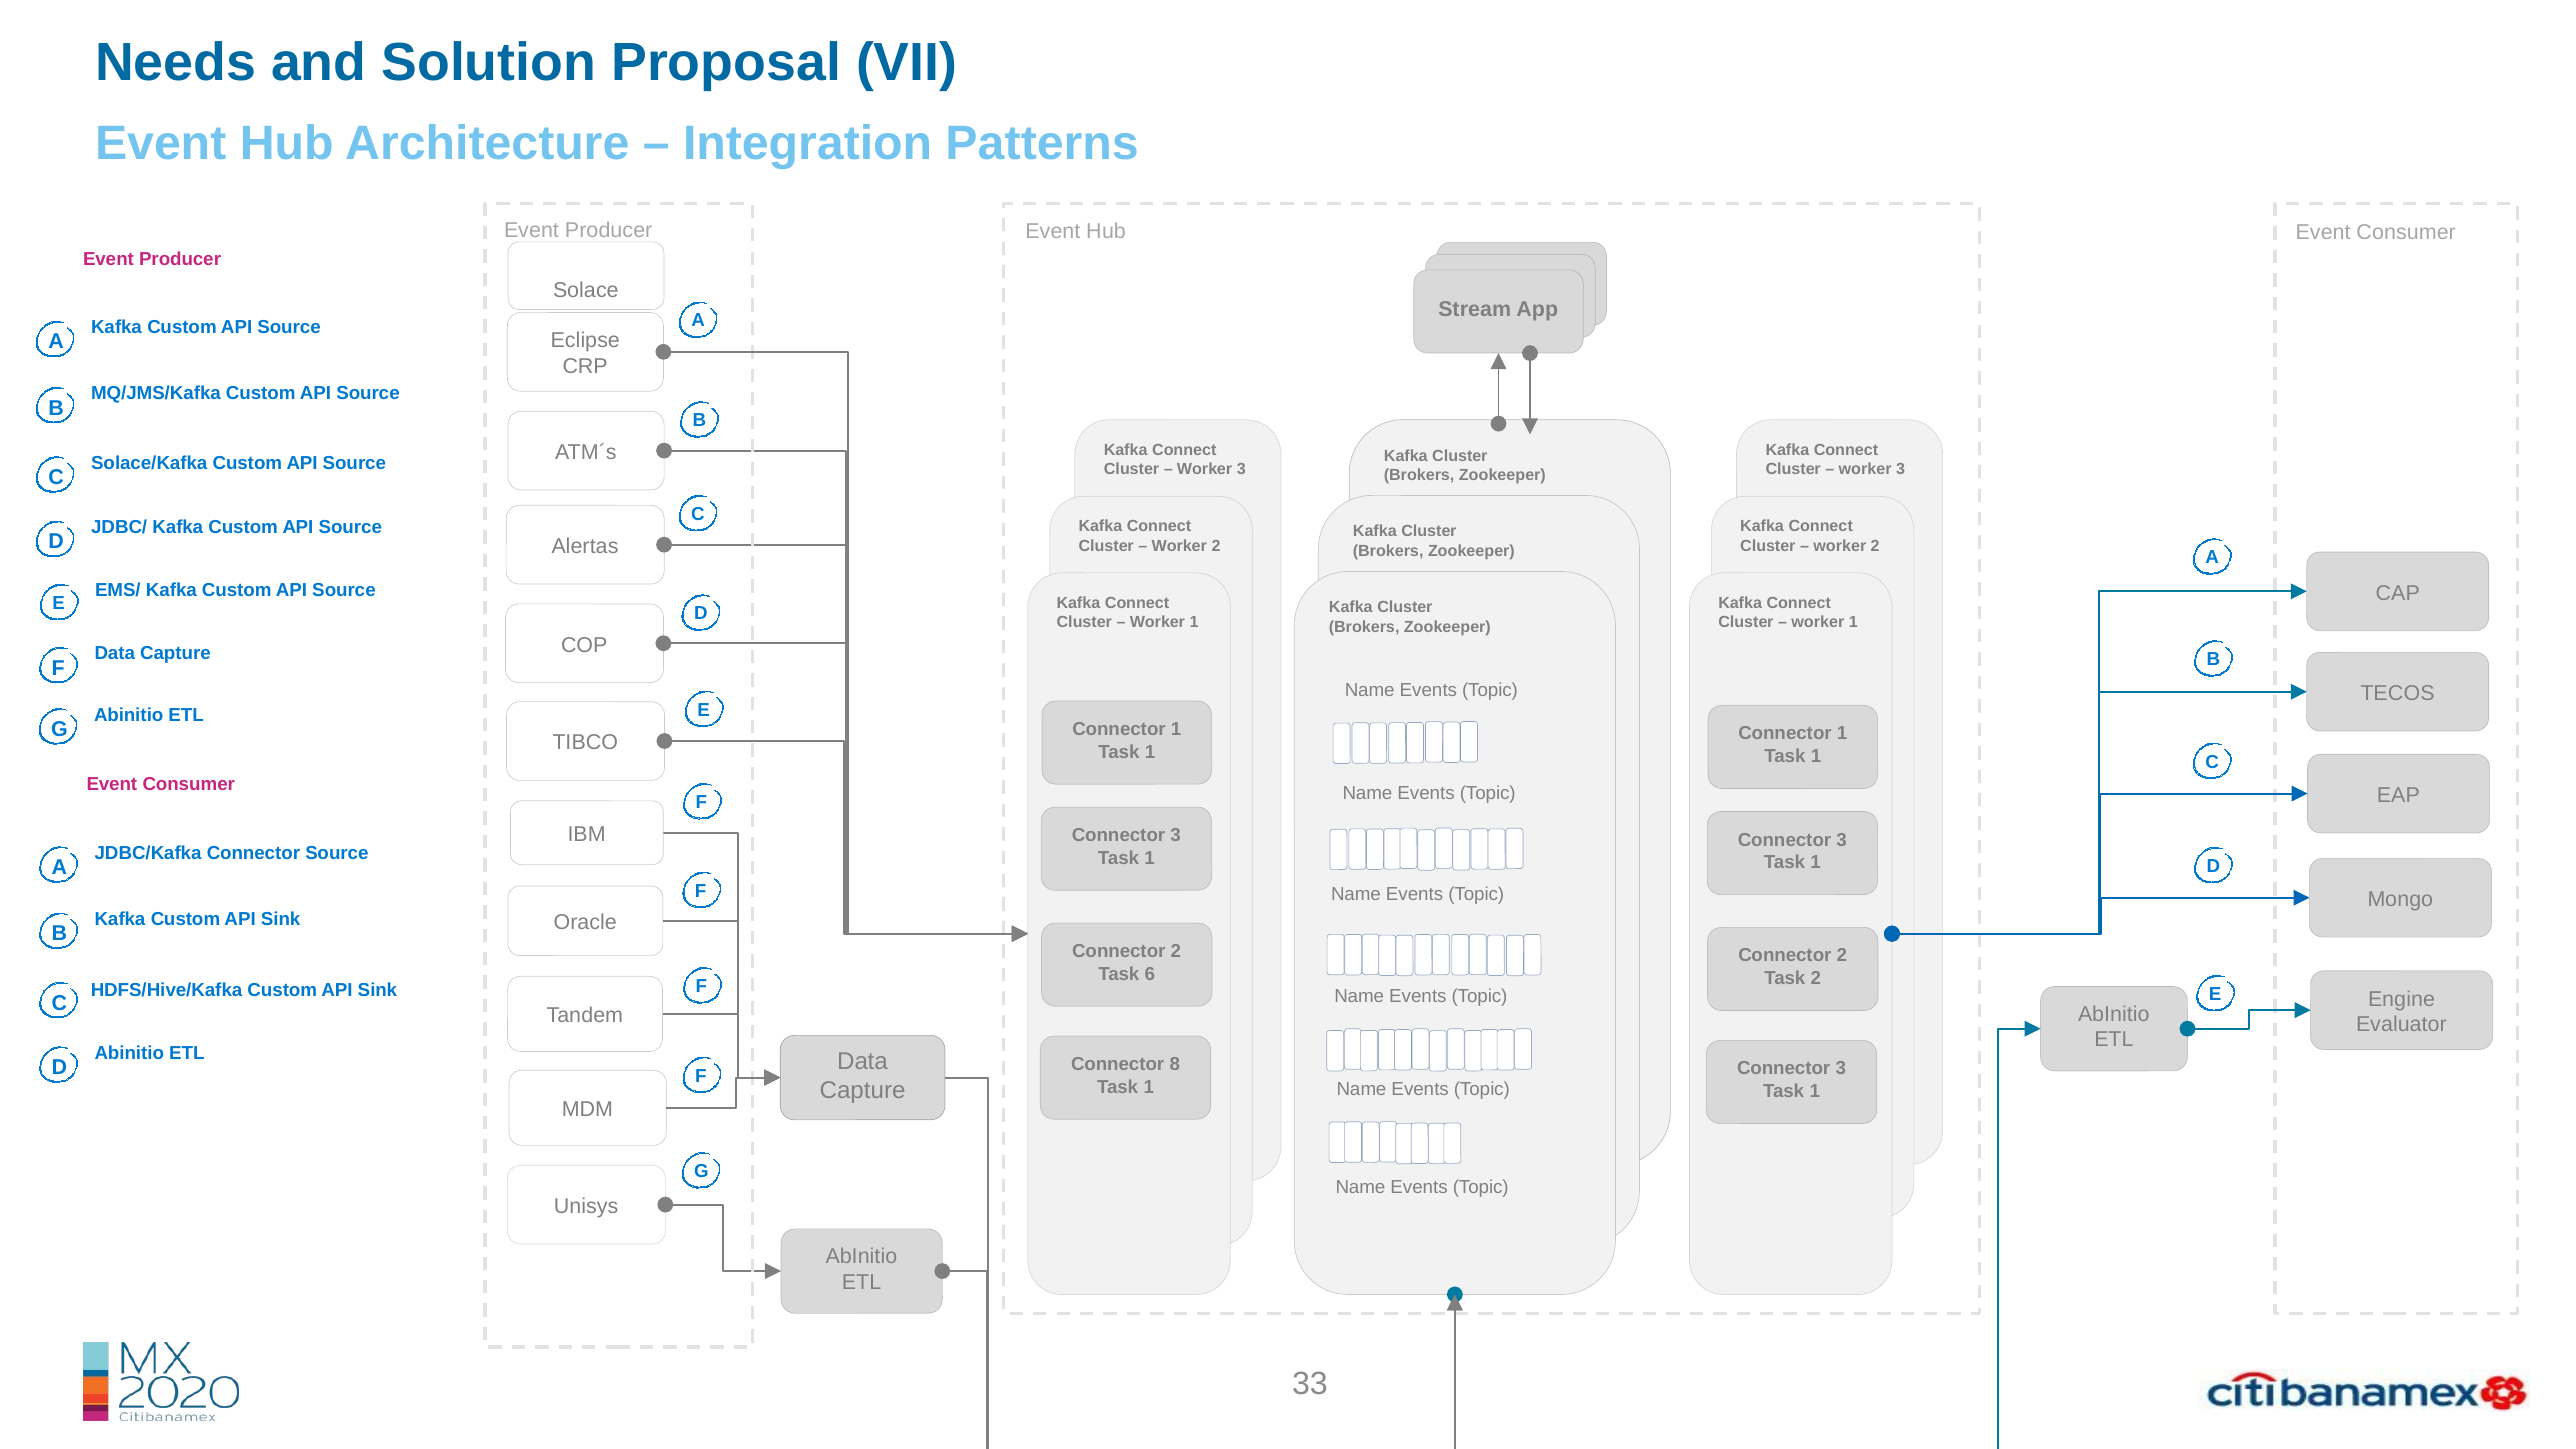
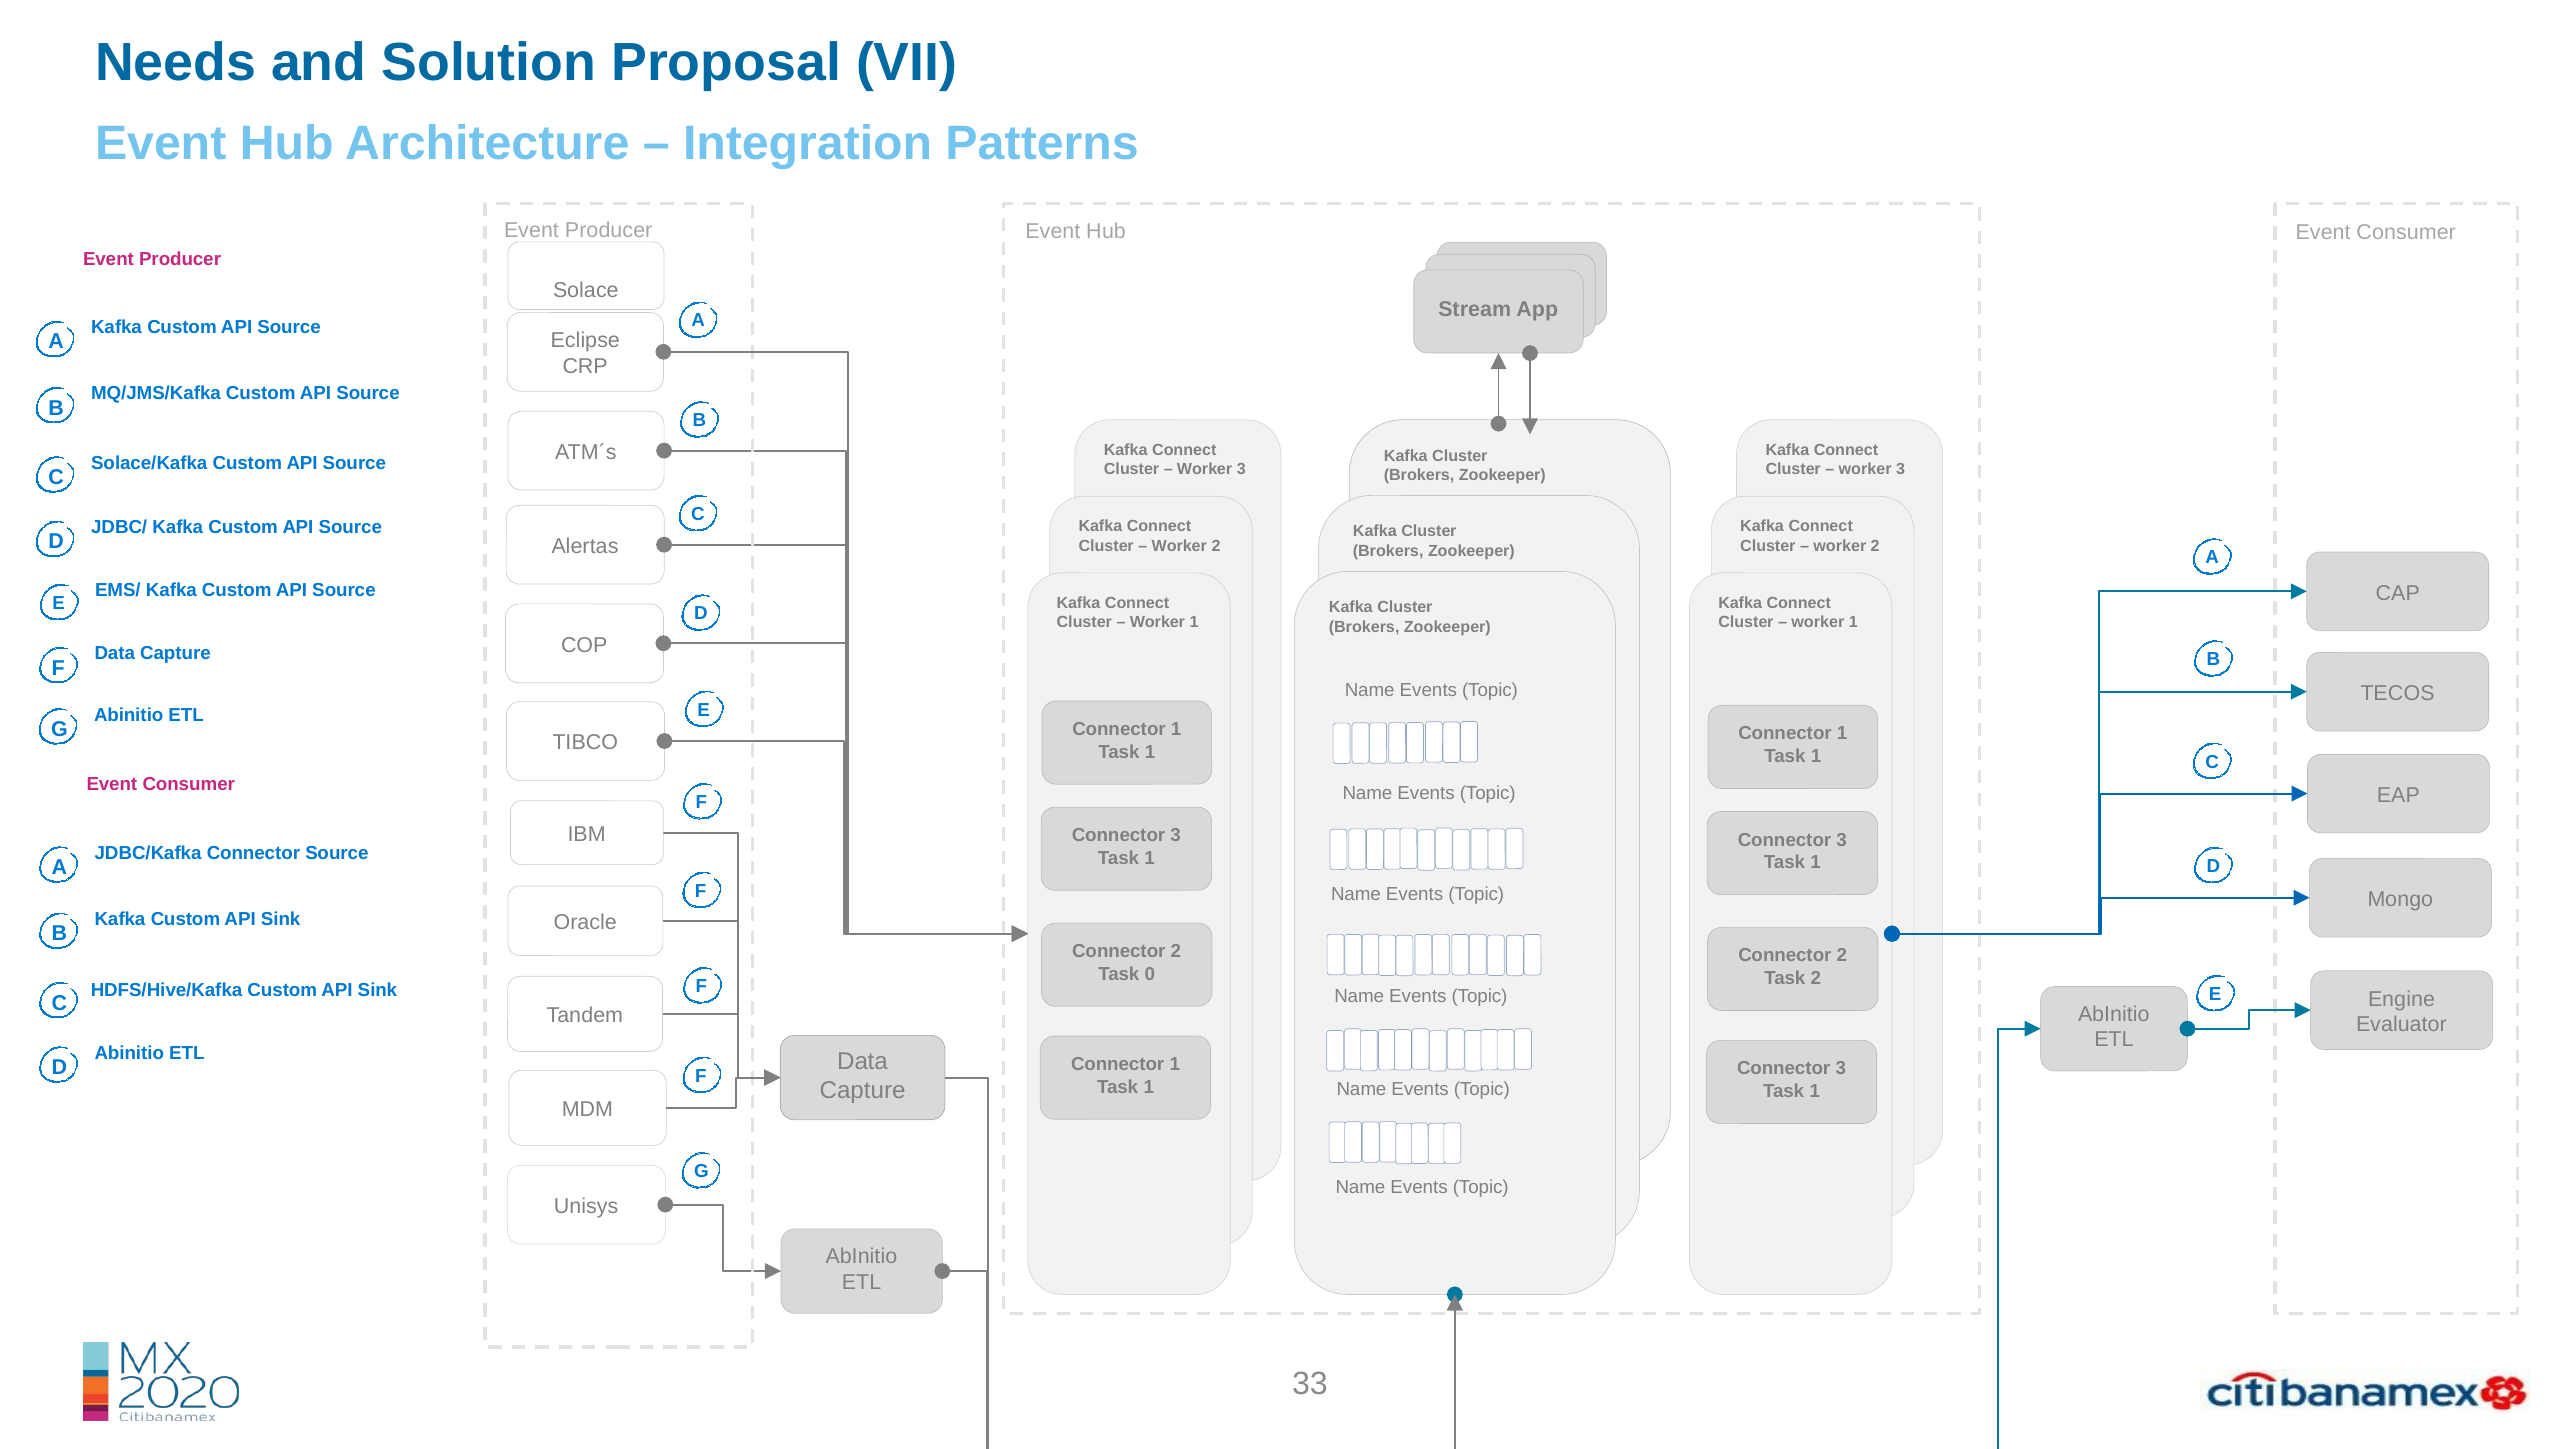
6: 6 -> 0
8 at (1175, 1064): 8 -> 1
